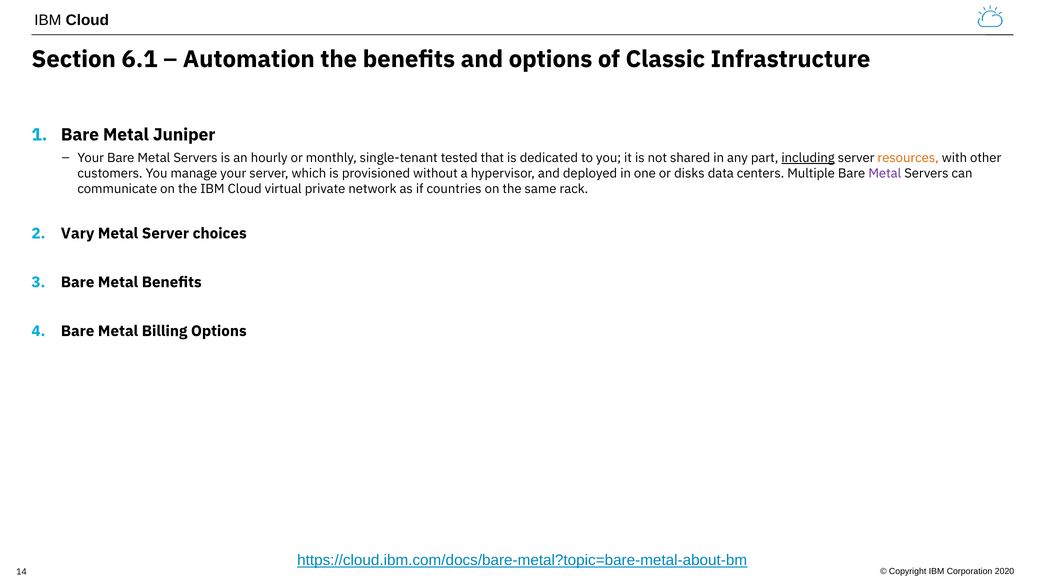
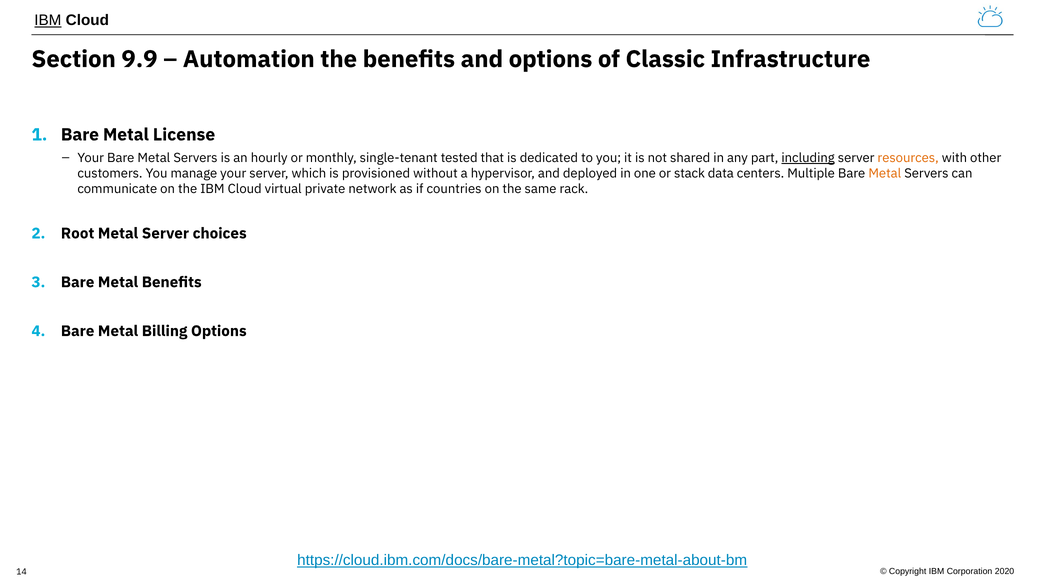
IBM at (48, 20) underline: none -> present
6.1: 6.1 -> 9.9
Juniper: Juniper -> License
disks: disks -> stack
Metal at (885, 173) colour: purple -> orange
Vary: Vary -> Root
